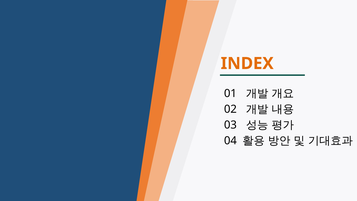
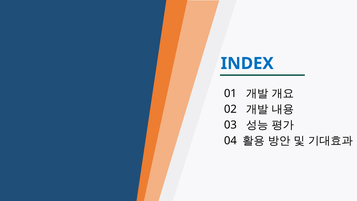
INDEX colour: orange -> blue
